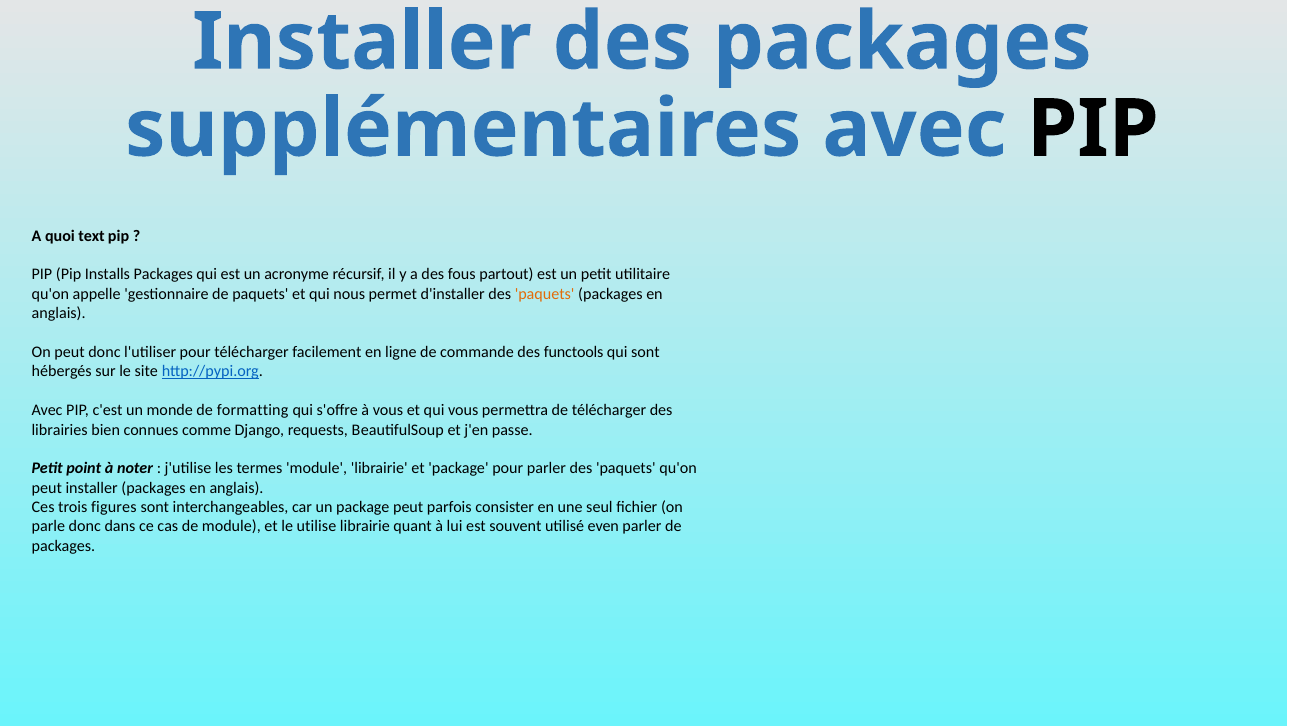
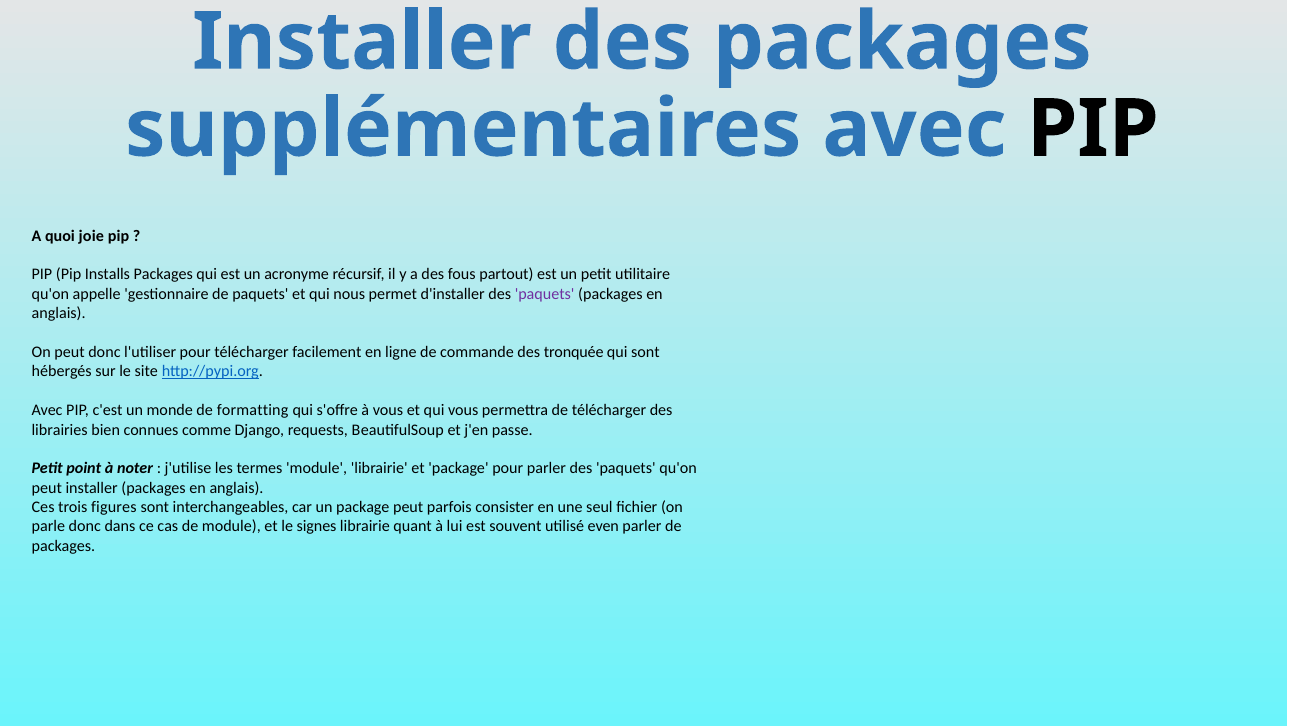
text: text -> joie
paquets at (545, 294) colour: orange -> purple
functools: functools -> tronquée
utilise: utilise -> signes
